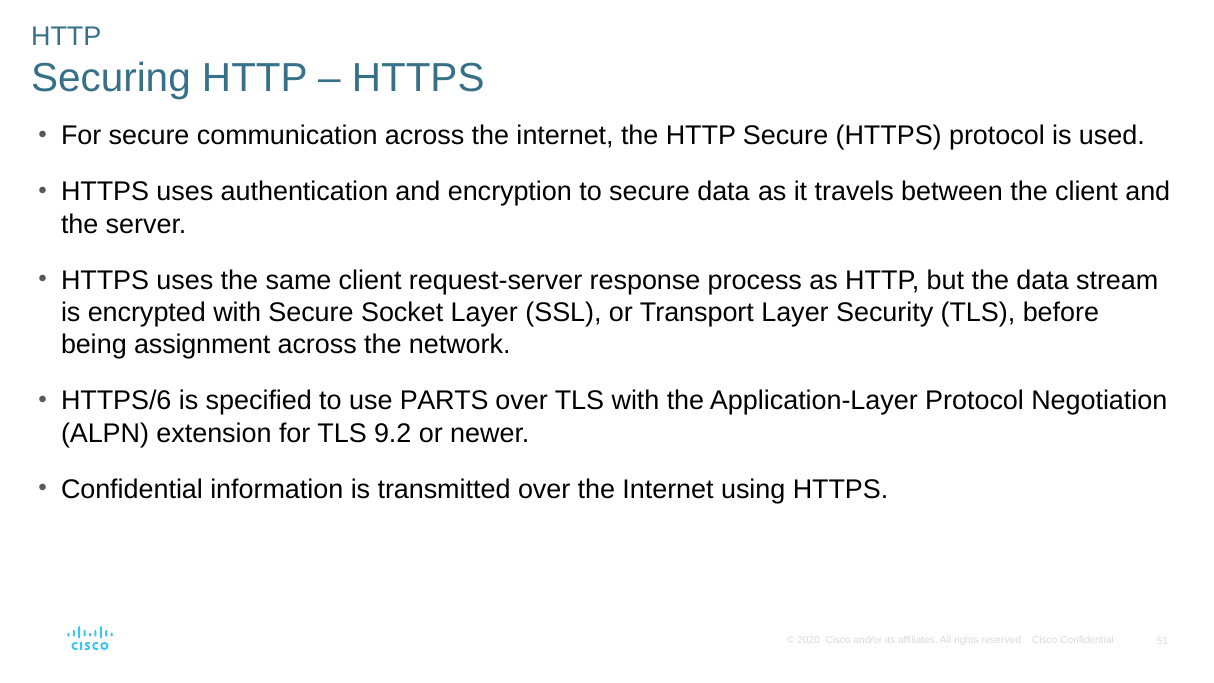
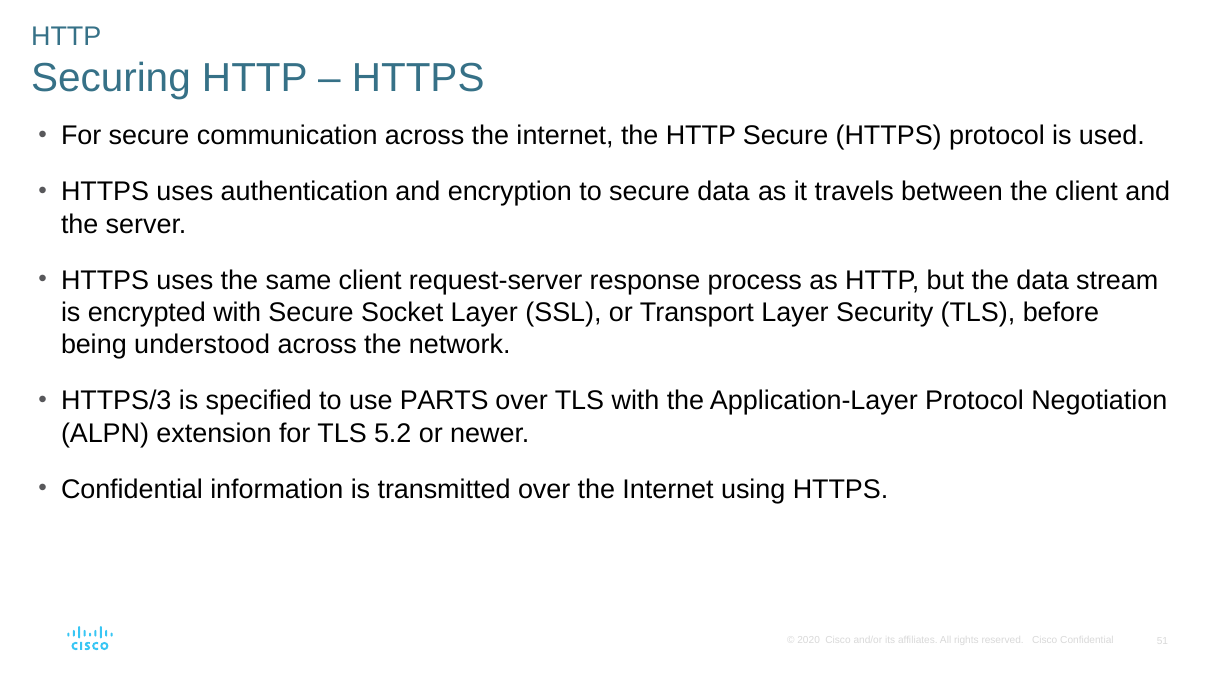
assignment: assignment -> understood
HTTPS/6: HTTPS/6 -> HTTPS/3
9.2: 9.2 -> 5.2
